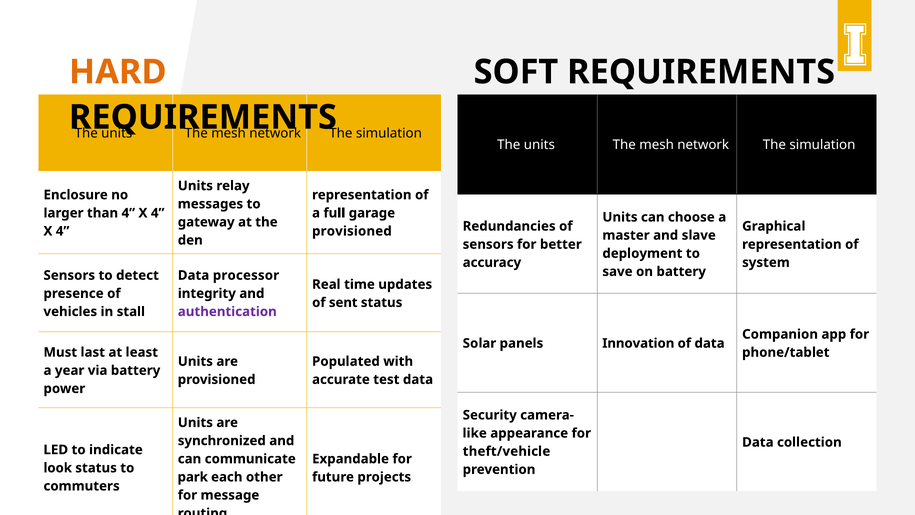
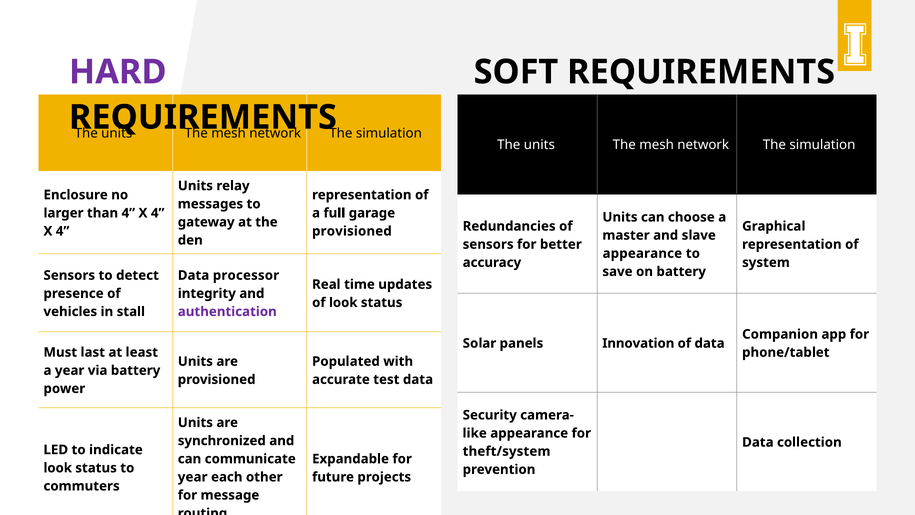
HARD colour: orange -> purple
deployment at (642, 253): deployment -> appearance
of sent: sent -> look
theft/vehicle: theft/vehicle -> theft/system
park at (193, 477): park -> year
